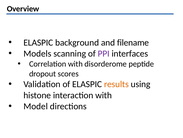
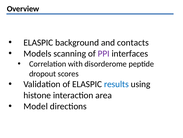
filename: filename -> contacts
results colour: orange -> blue
interaction with: with -> area
